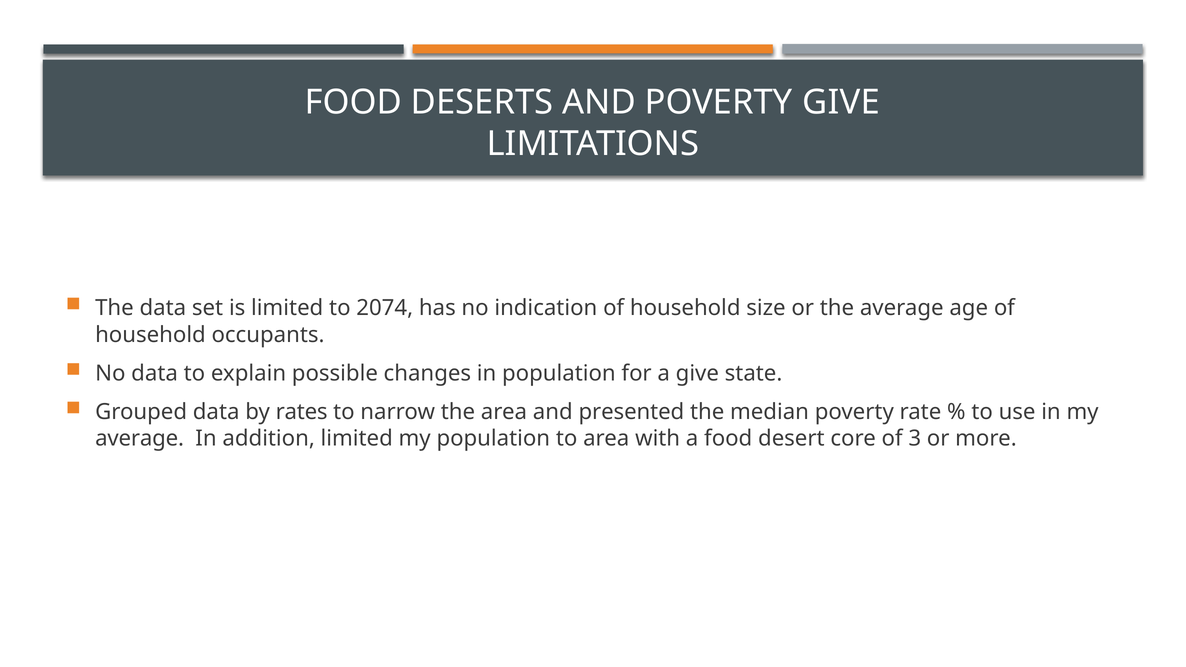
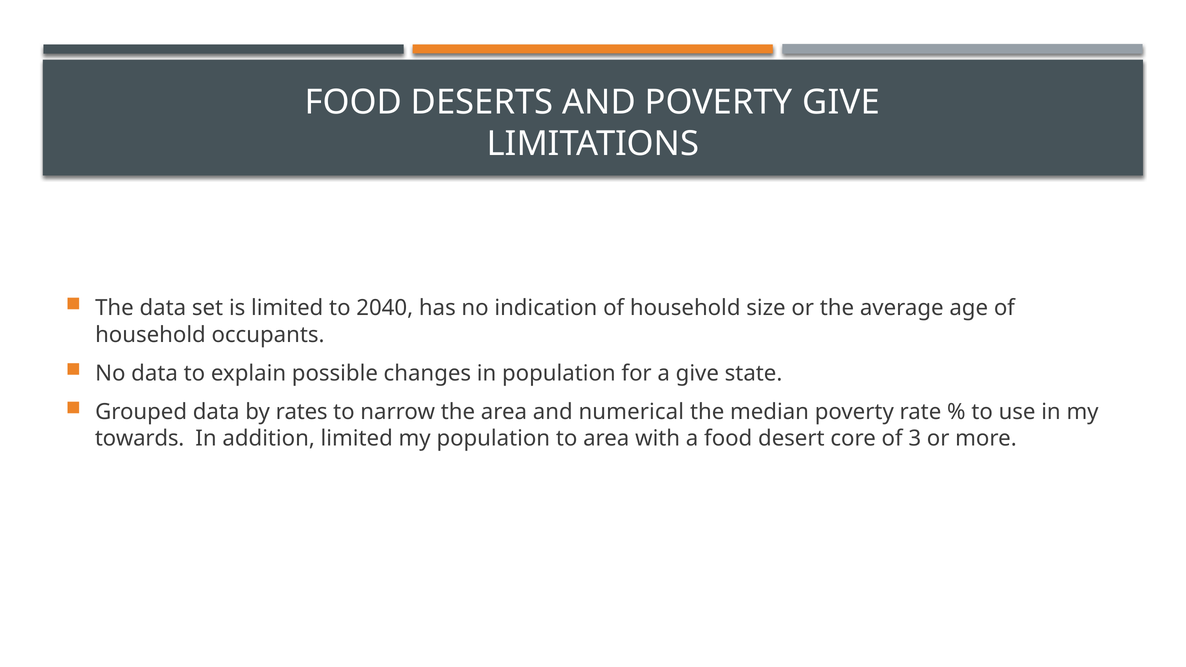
2074: 2074 -> 2040
presented: presented -> numerical
average at (140, 439): average -> towards
